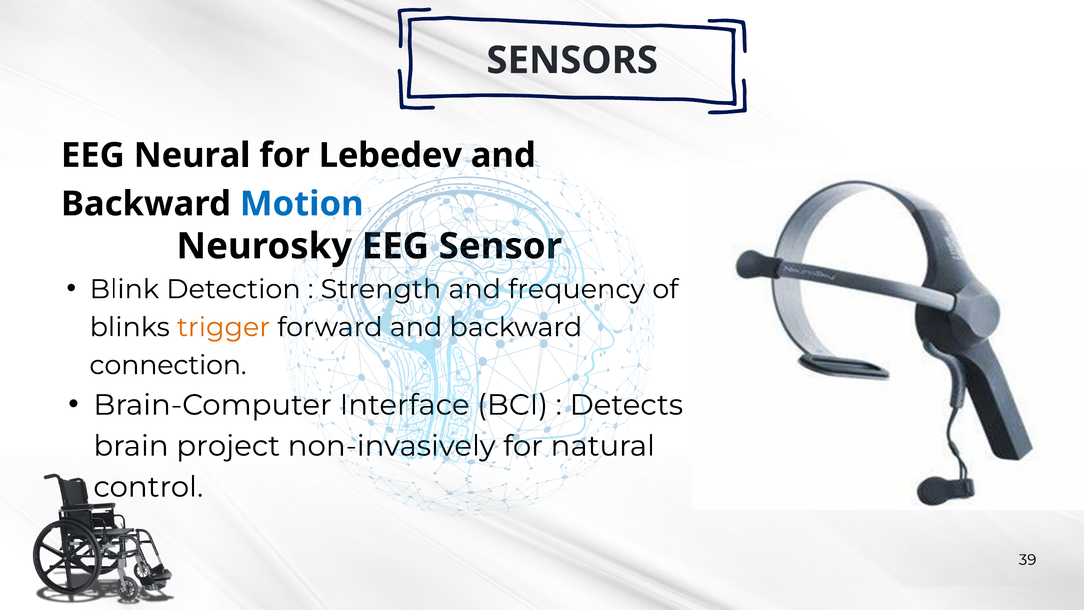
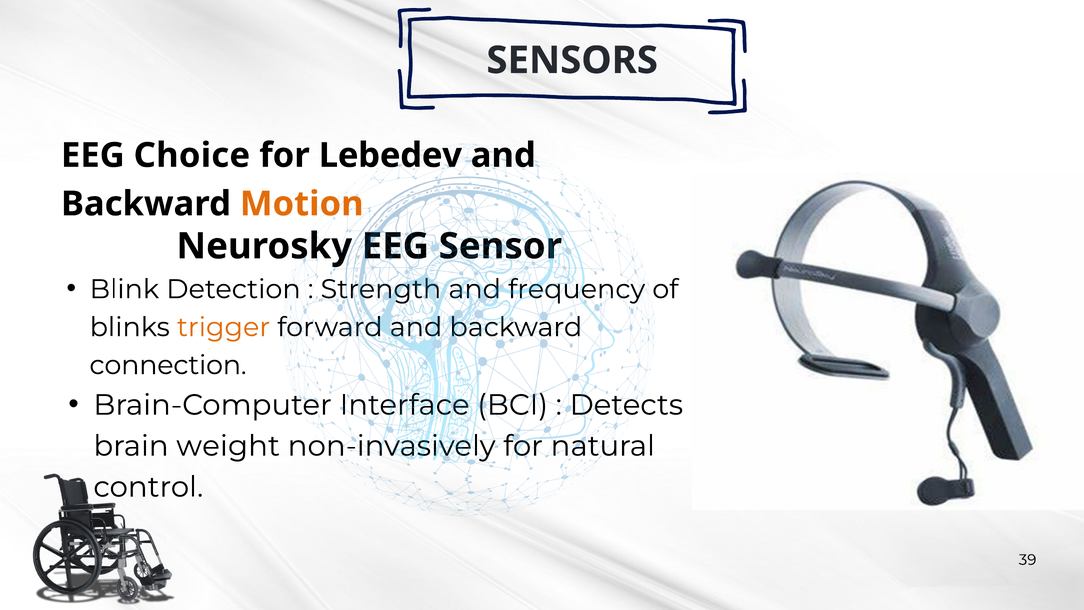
Neural: Neural -> Choice
Motion colour: blue -> orange
project: project -> weight
